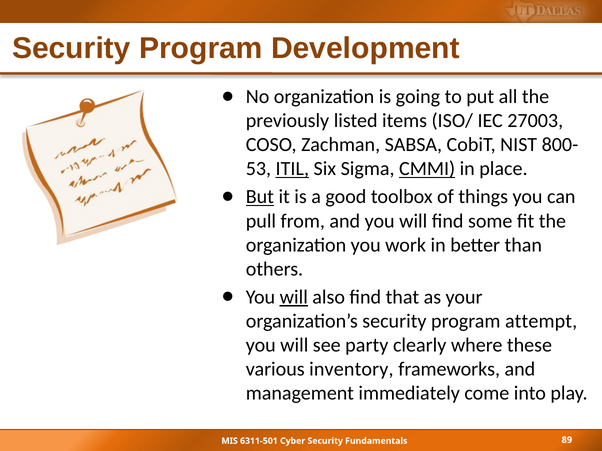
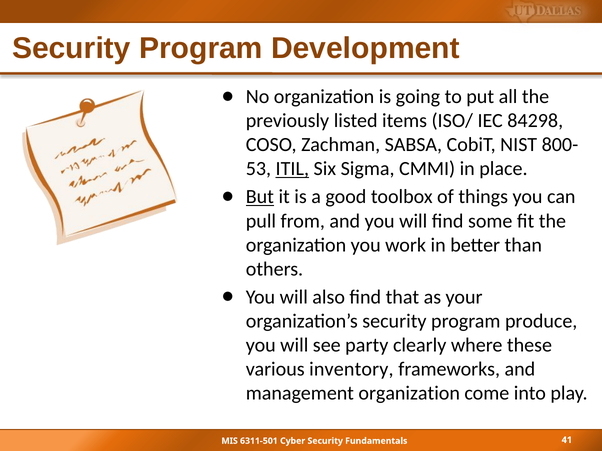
27003: 27003 -> 84298
CMMI underline: present -> none
will at (294, 297) underline: present -> none
attempt: attempt -> produce
management immediately: immediately -> organization
89: 89 -> 41
